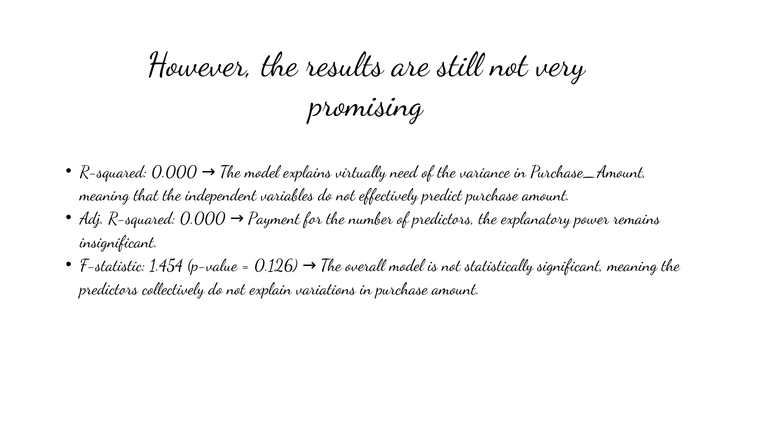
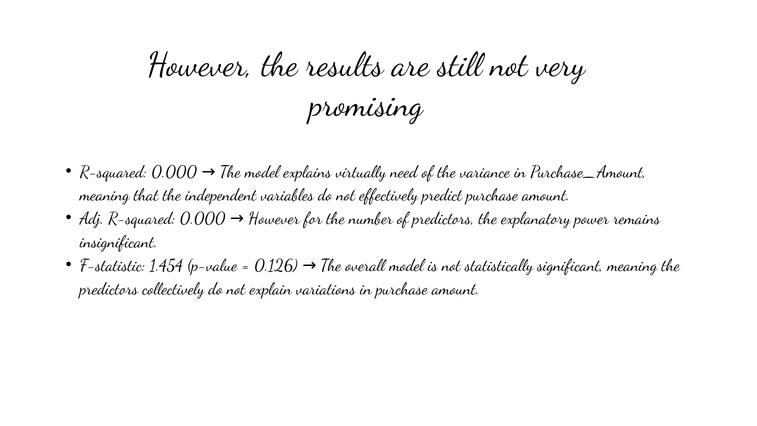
0.000 Payment: Payment -> However
